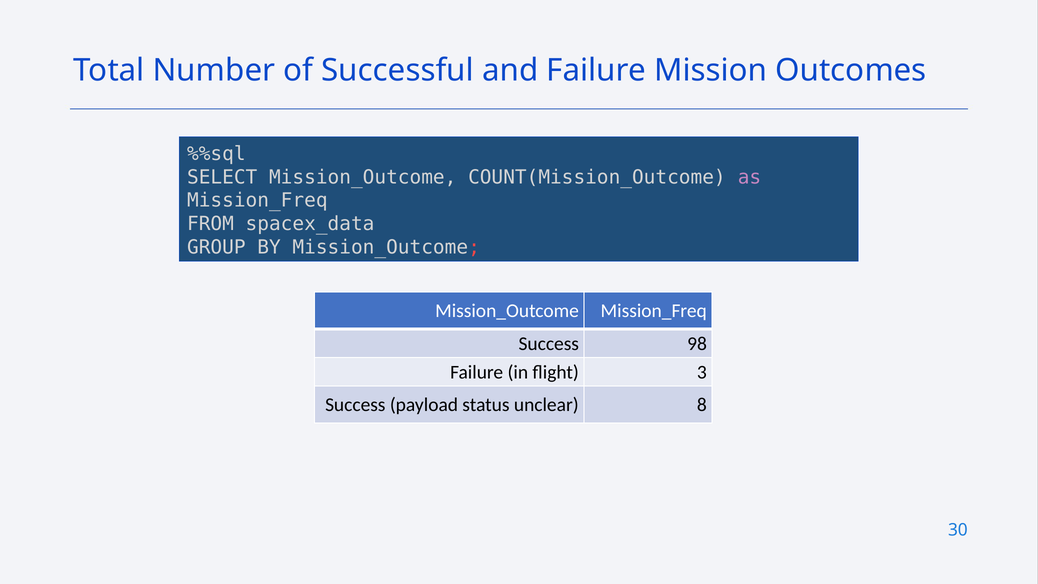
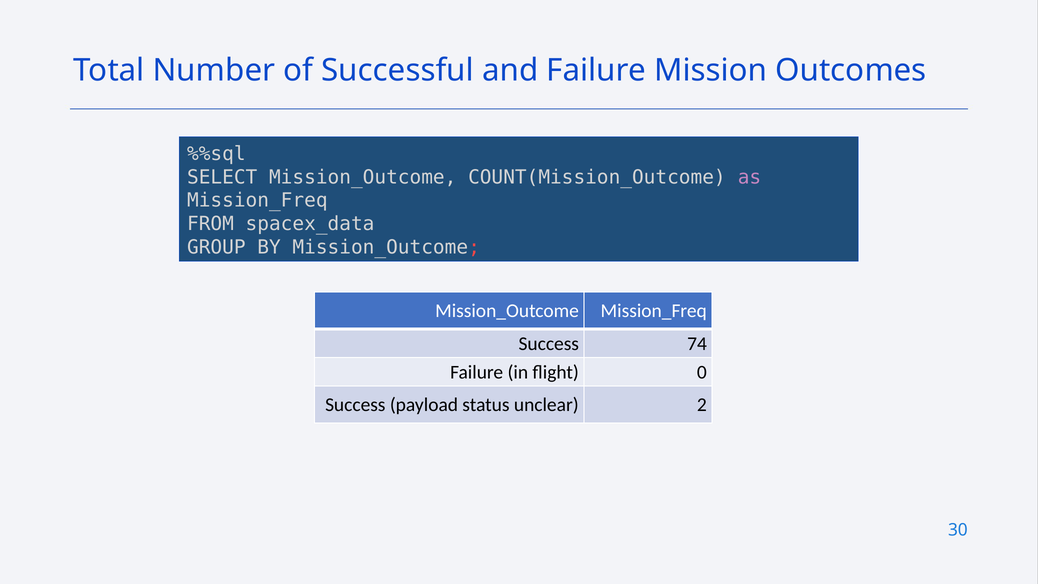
98: 98 -> 74
3: 3 -> 0
8: 8 -> 2
